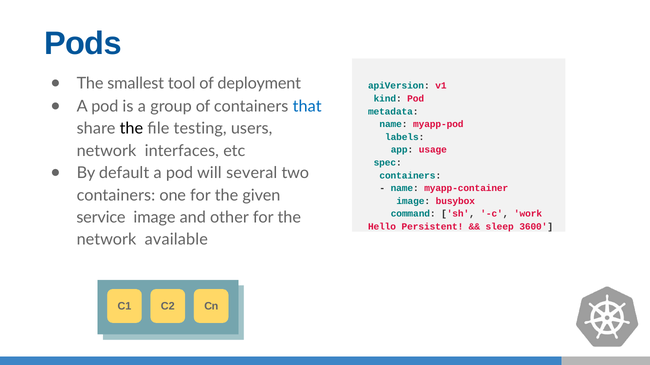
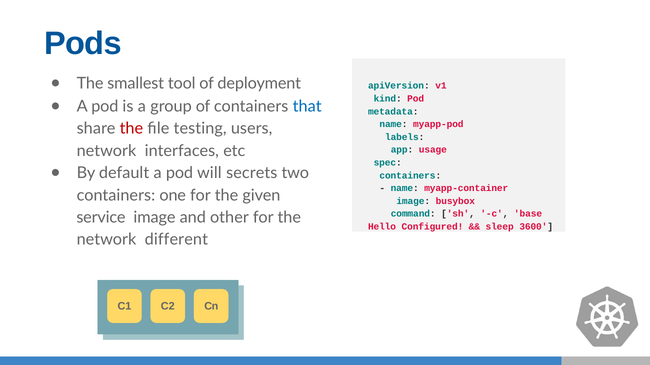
the at (131, 129) colour: black -> red
several: several -> secrets
work: work -> base
Persistent: Persistent -> Configured
available: available -> different
